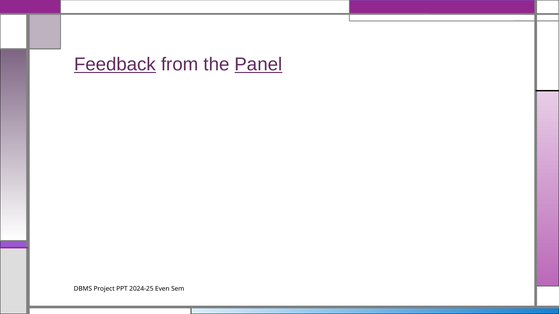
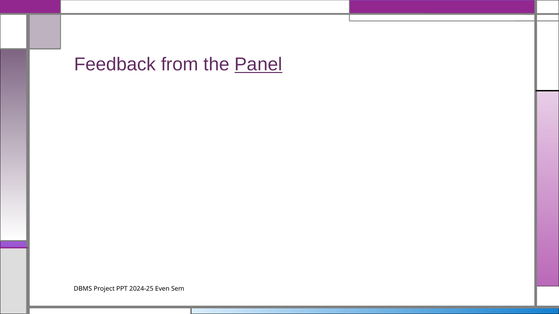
Feedback underline: present -> none
